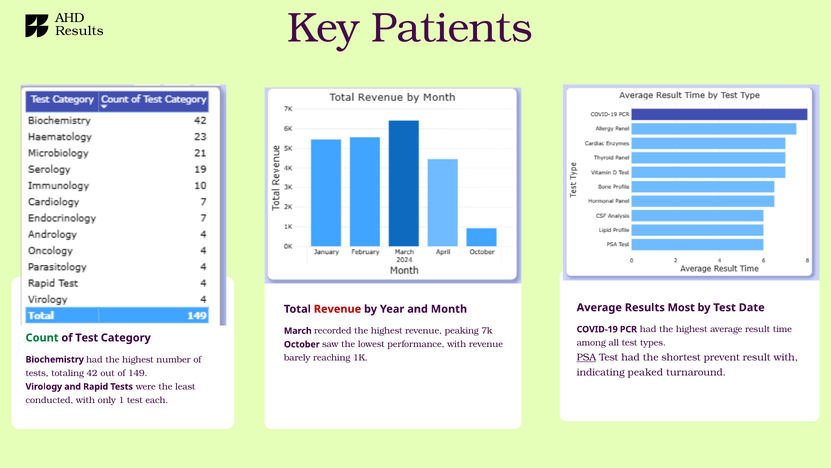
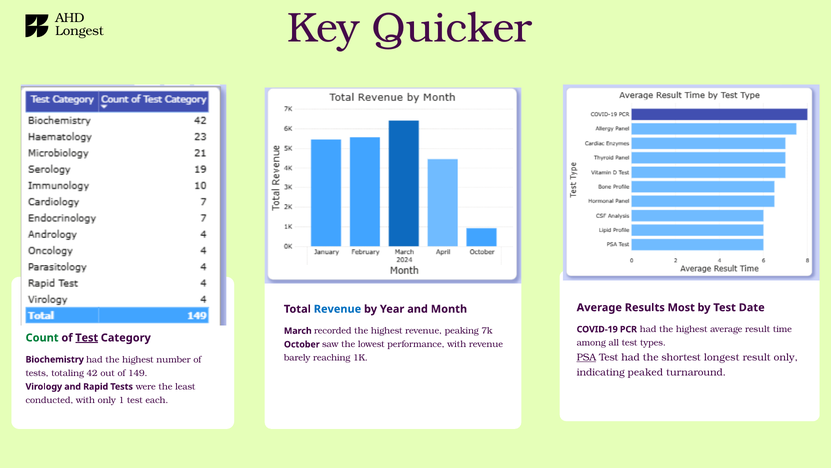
Patients: Patients -> Quicker
Results at (79, 31): Results -> Longest
Revenue at (338, 309) colour: red -> blue
Test at (87, 337) underline: none -> present
shortest prevent: prevent -> longest
result with: with -> only
